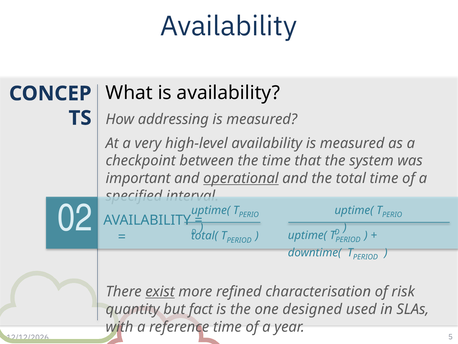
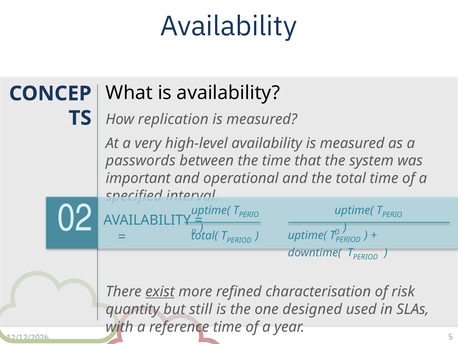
addressing: addressing -> replication
checkpoint: checkpoint -> passwords
operational underline: present -> none
fact: fact -> still
